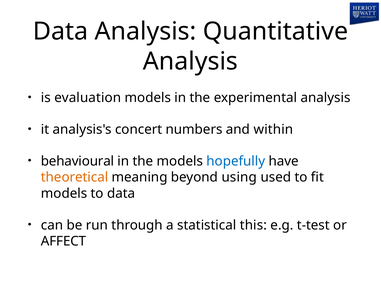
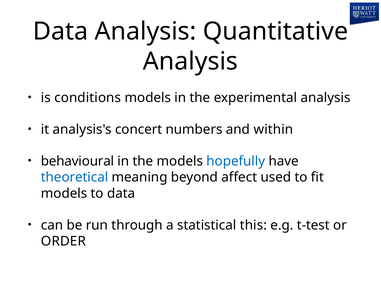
evaluation: evaluation -> conditions
theoretical colour: orange -> blue
using: using -> affect
AFFECT: AFFECT -> ORDER
